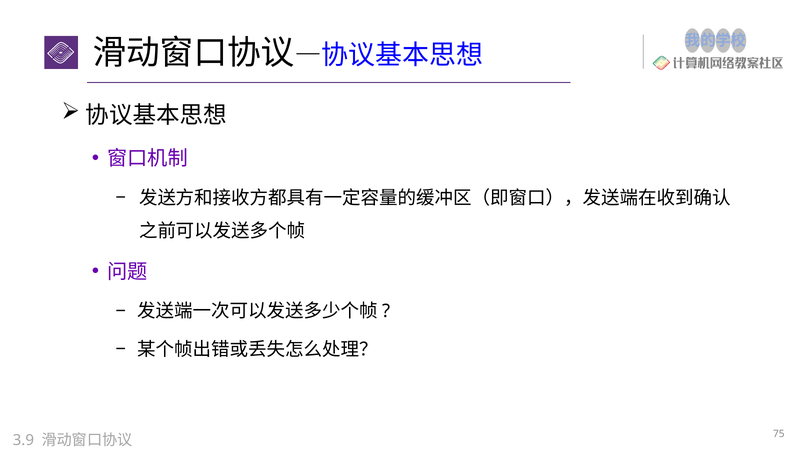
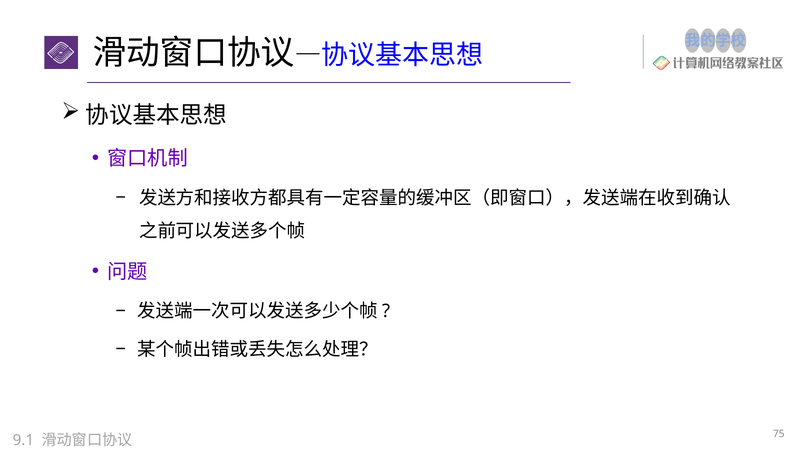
3.9: 3.9 -> 9.1
